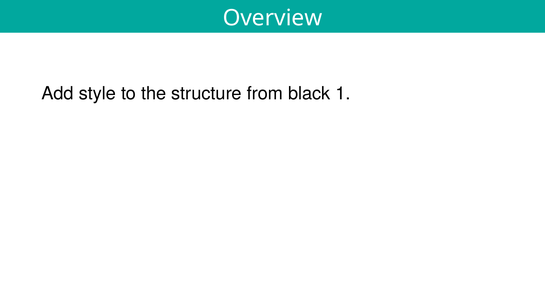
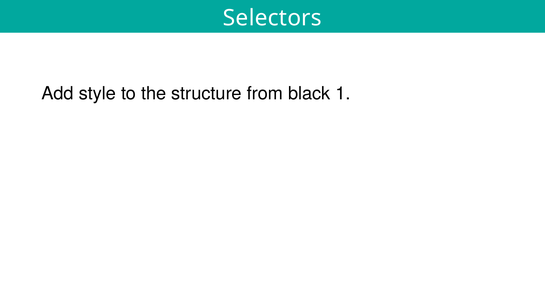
Overview: Overview -> Selectors
